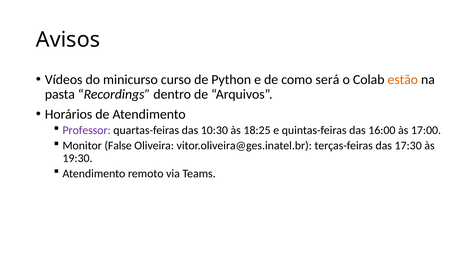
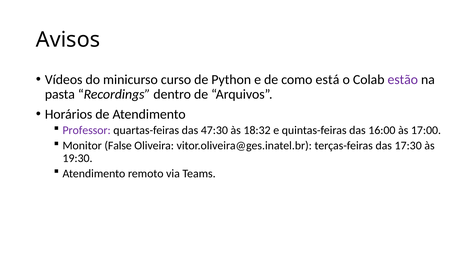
será: será -> está
estão colour: orange -> purple
10:30: 10:30 -> 47:30
18:25: 18:25 -> 18:32
